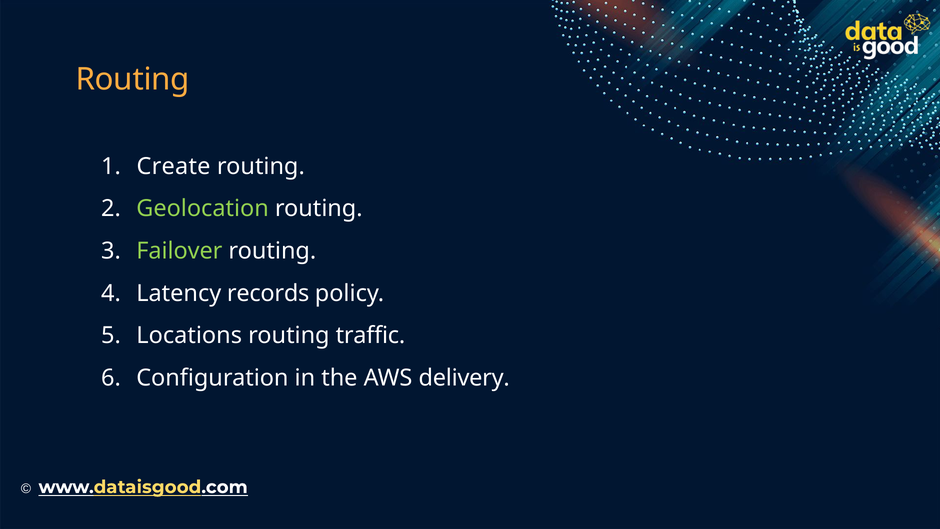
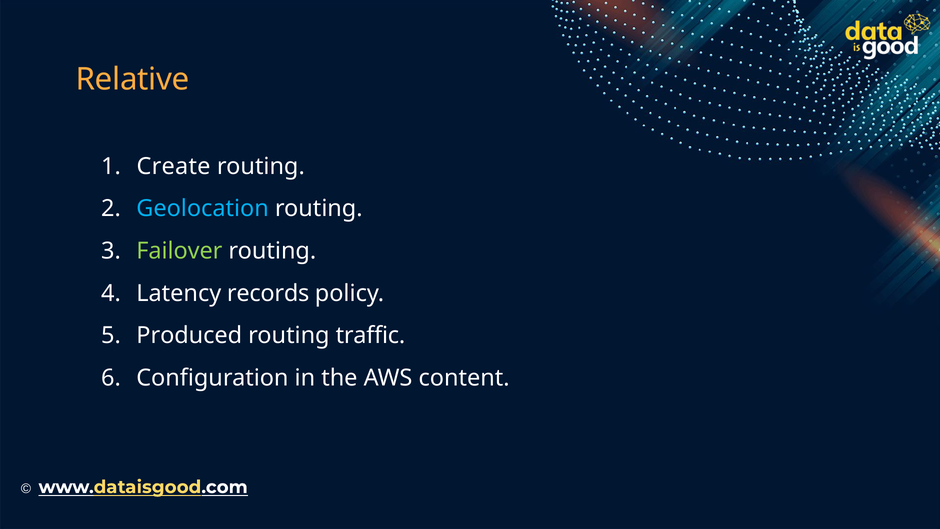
Routing at (133, 79): Routing -> Relative
Geolocation colour: light green -> light blue
Locations: Locations -> Produced
delivery: delivery -> content
